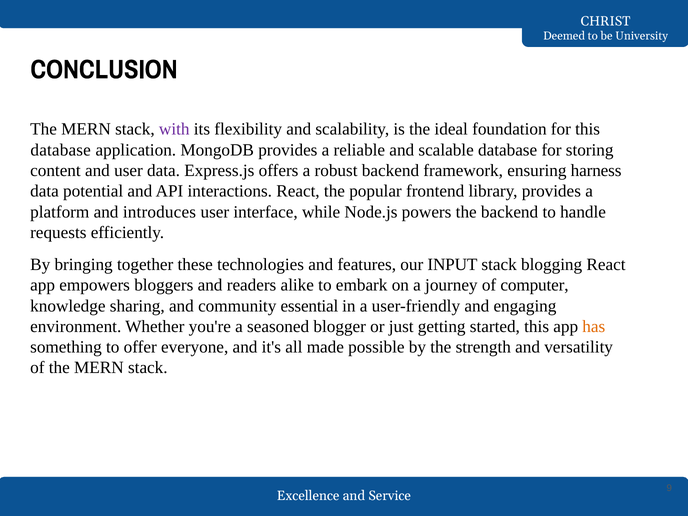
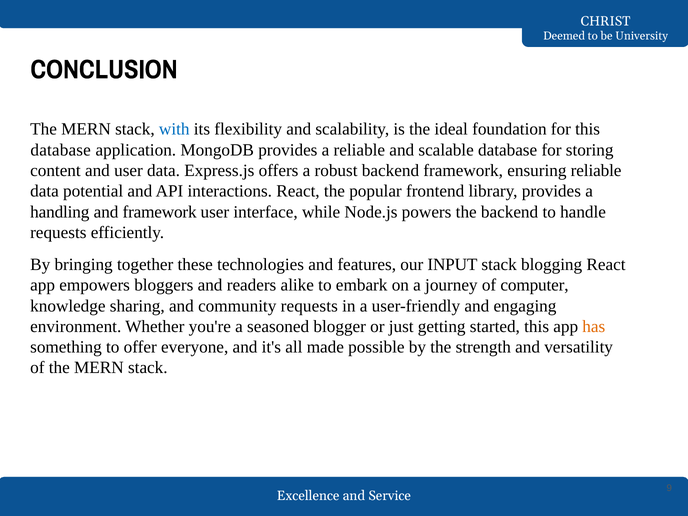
with colour: purple -> blue
ensuring harness: harness -> reliable
platform: platform -> handling
and introduces: introduces -> framework
community essential: essential -> requests
